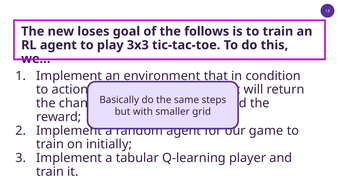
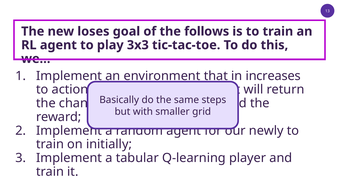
condition: condition -> increases
game: game -> newly
